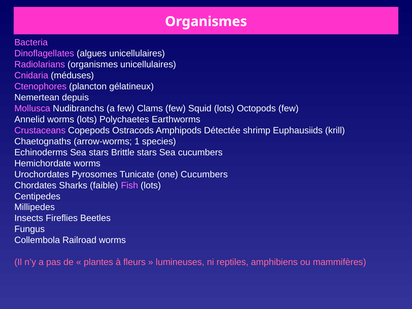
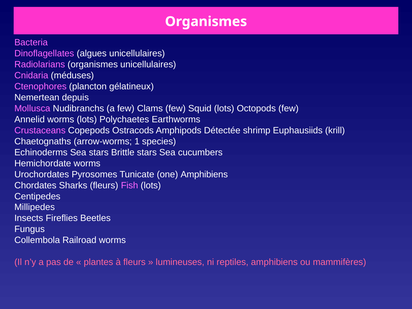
one Cucumbers: Cucumbers -> Amphibiens
Sharks faible: faible -> fleurs
